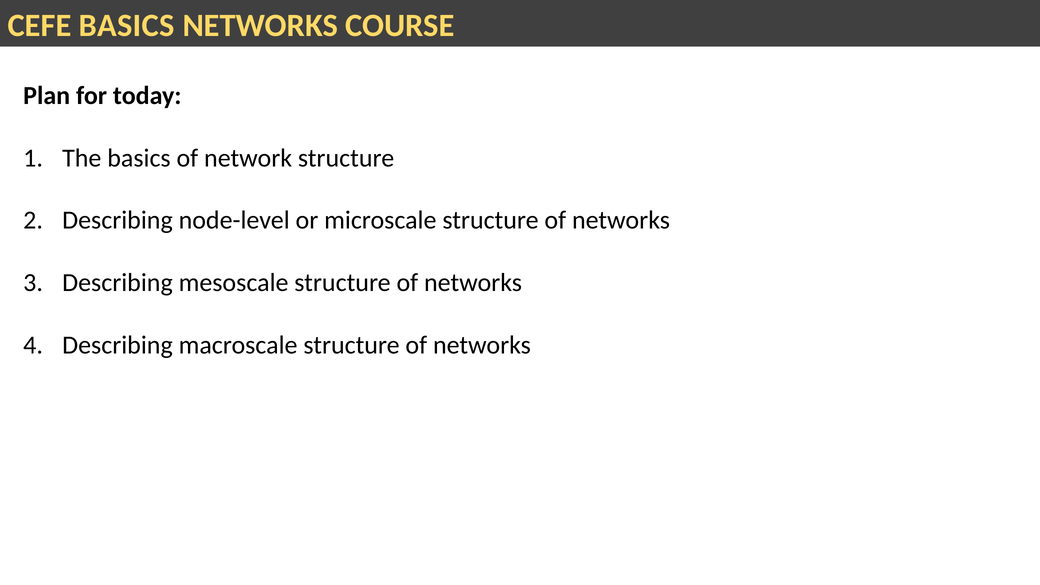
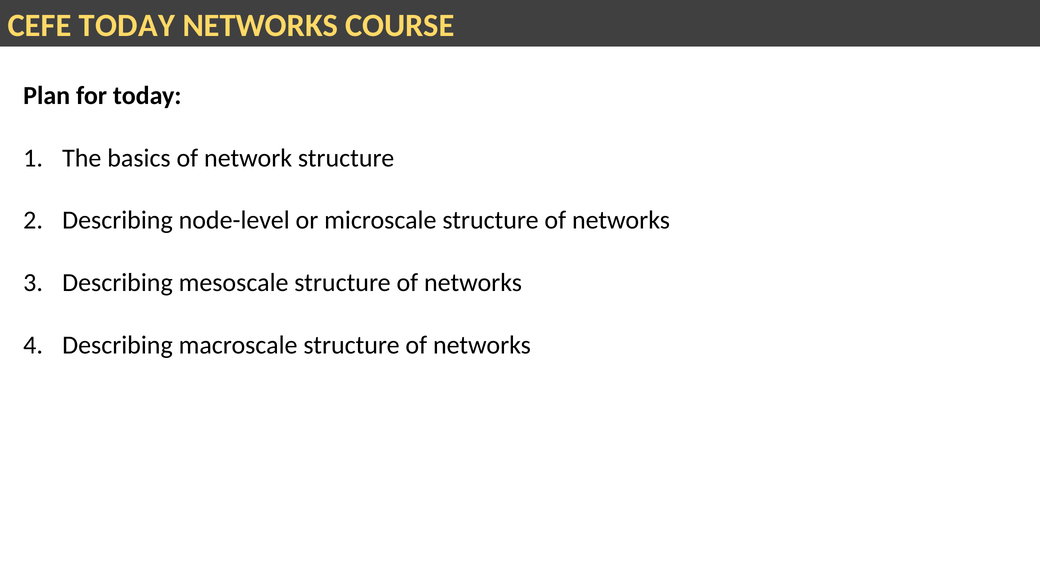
CEFE BASICS: BASICS -> TODAY
